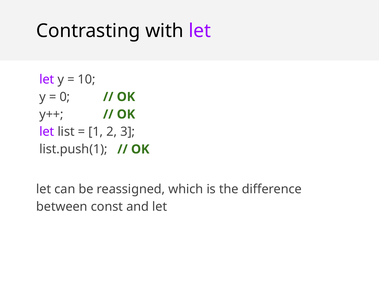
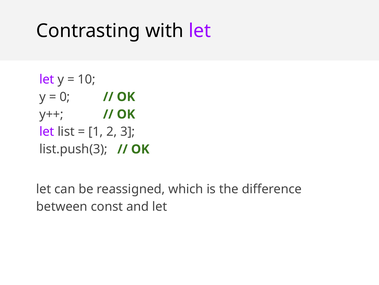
list.push(1: list.push(1 -> list.push(3
